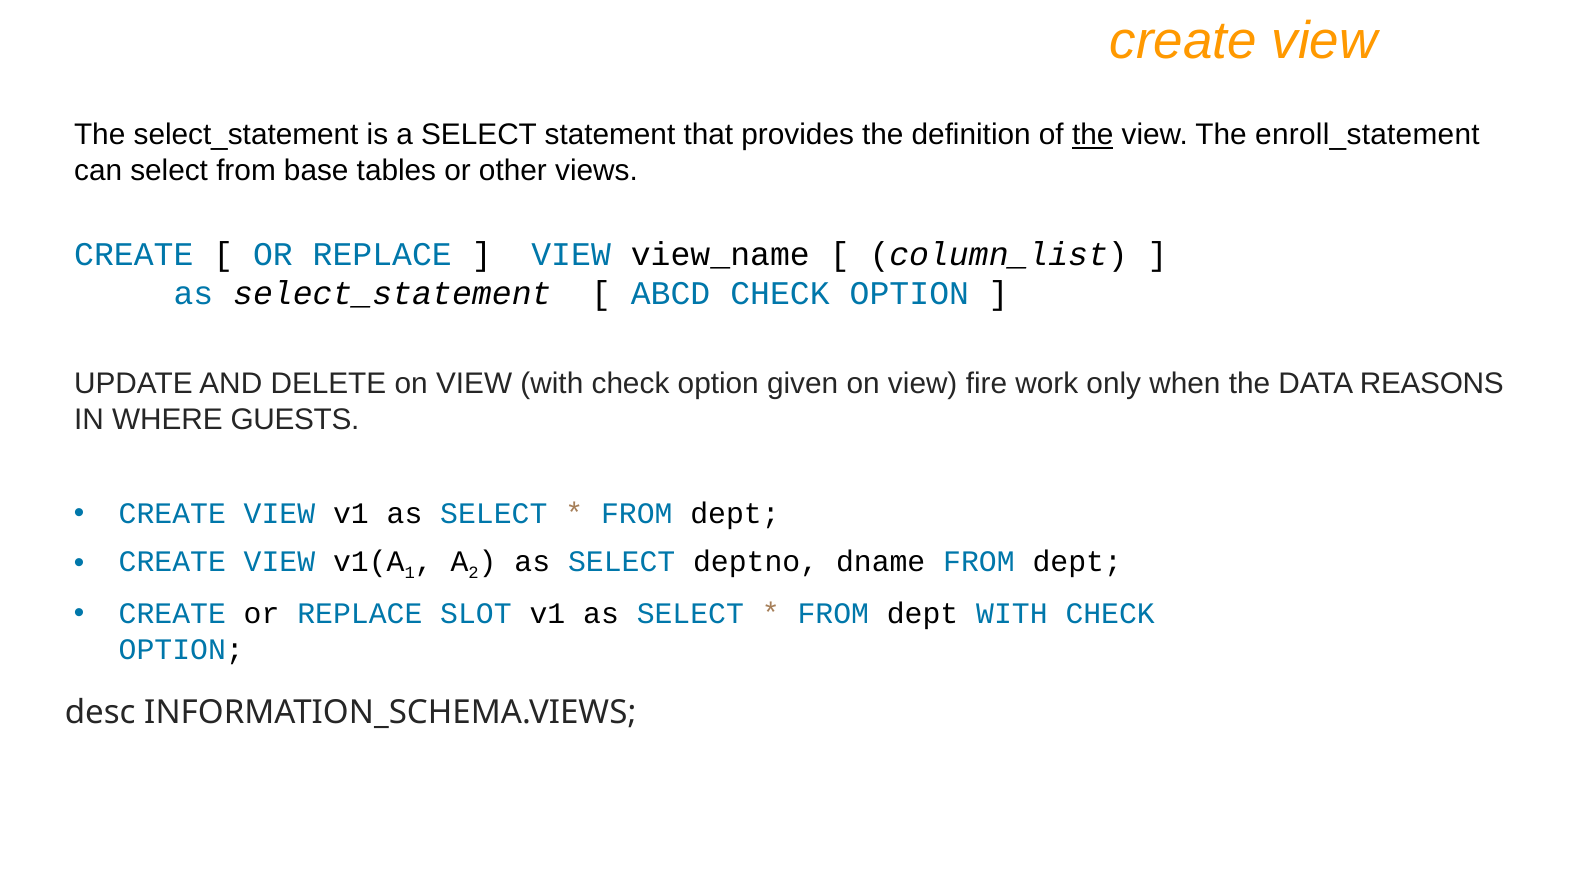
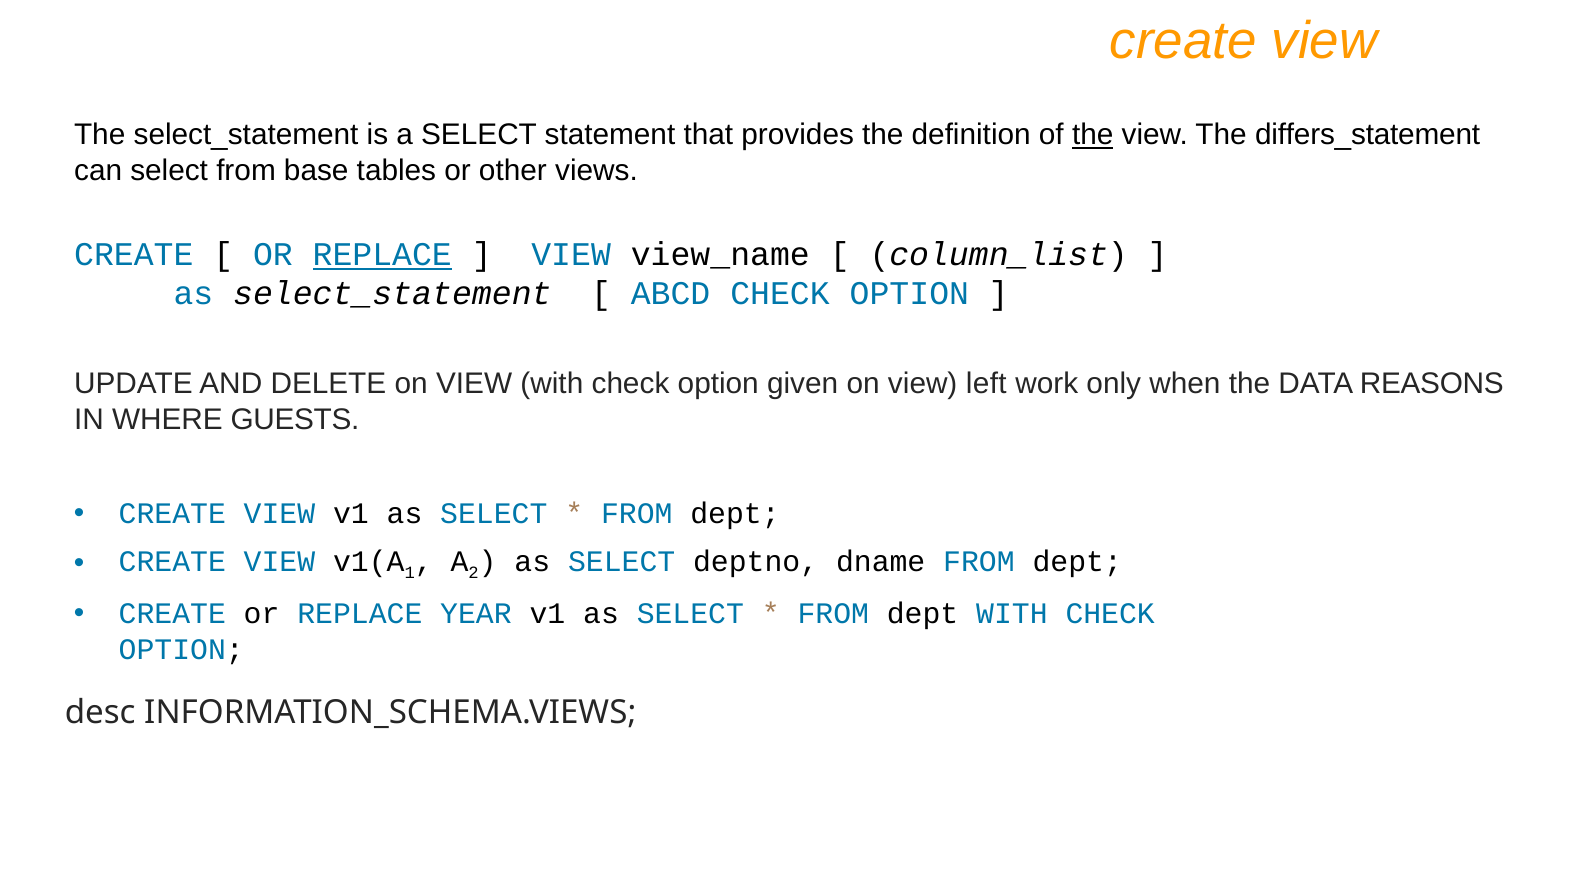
enroll_statement: enroll_statement -> differs_statement
REPLACE at (382, 254) underline: none -> present
fire: fire -> left
SLOT: SLOT -> YEAR
